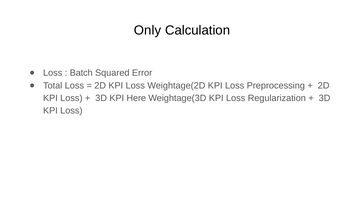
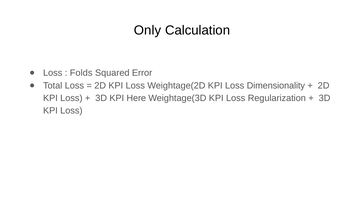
Batch: Batch -> Folds
Preprocessing: Preprocessing -> Dimensionality
